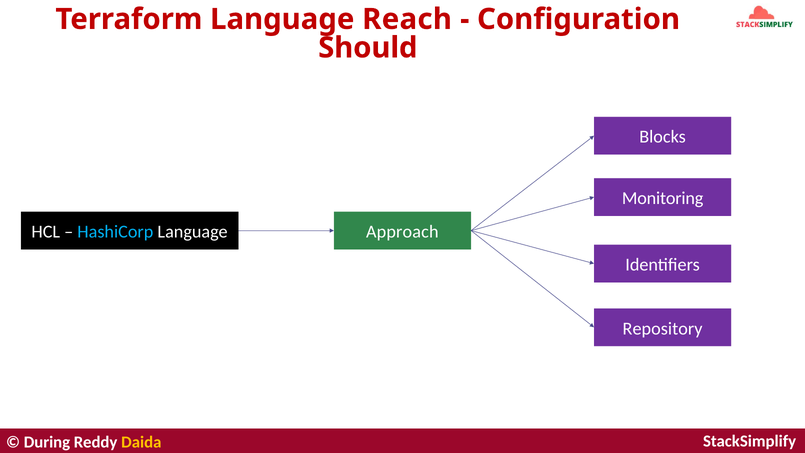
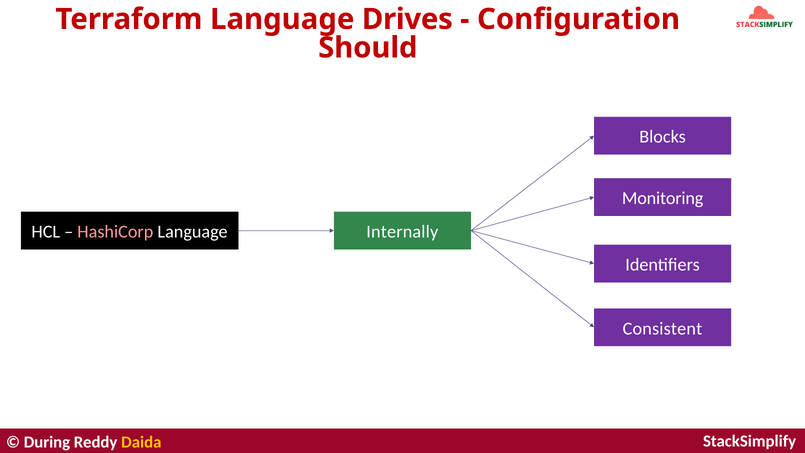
Reach: Reach -> Drives
HashiCorp colour: light blue -> pink
Approach: Approach -> Internally
Repository: Repository -> Consistent
